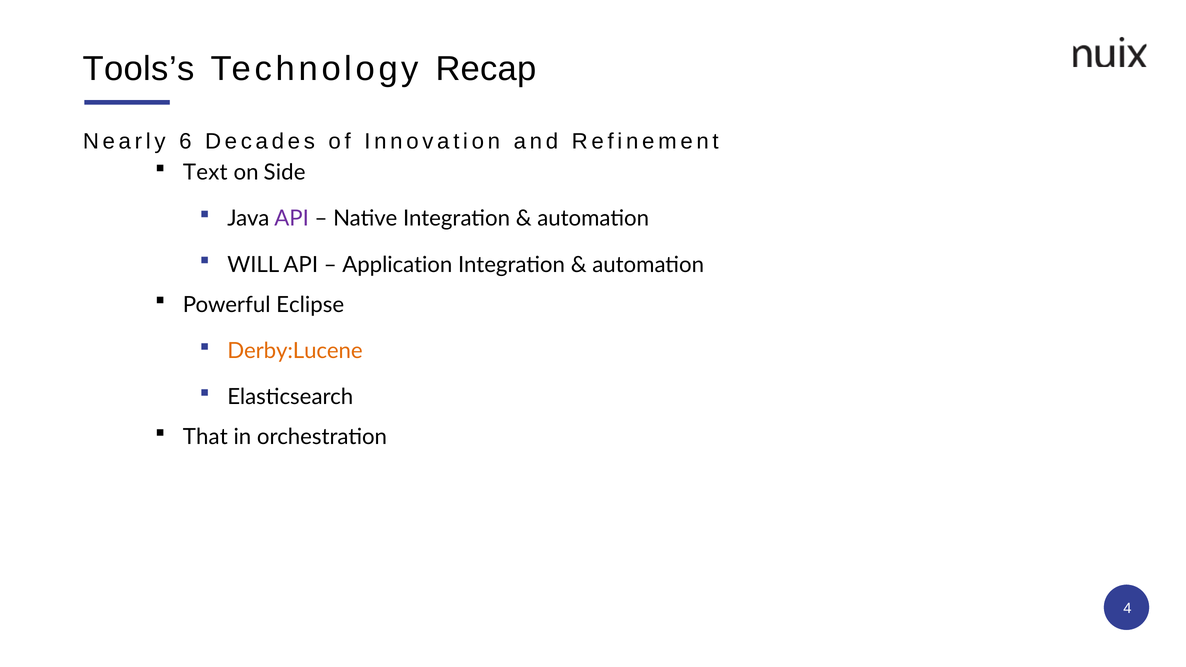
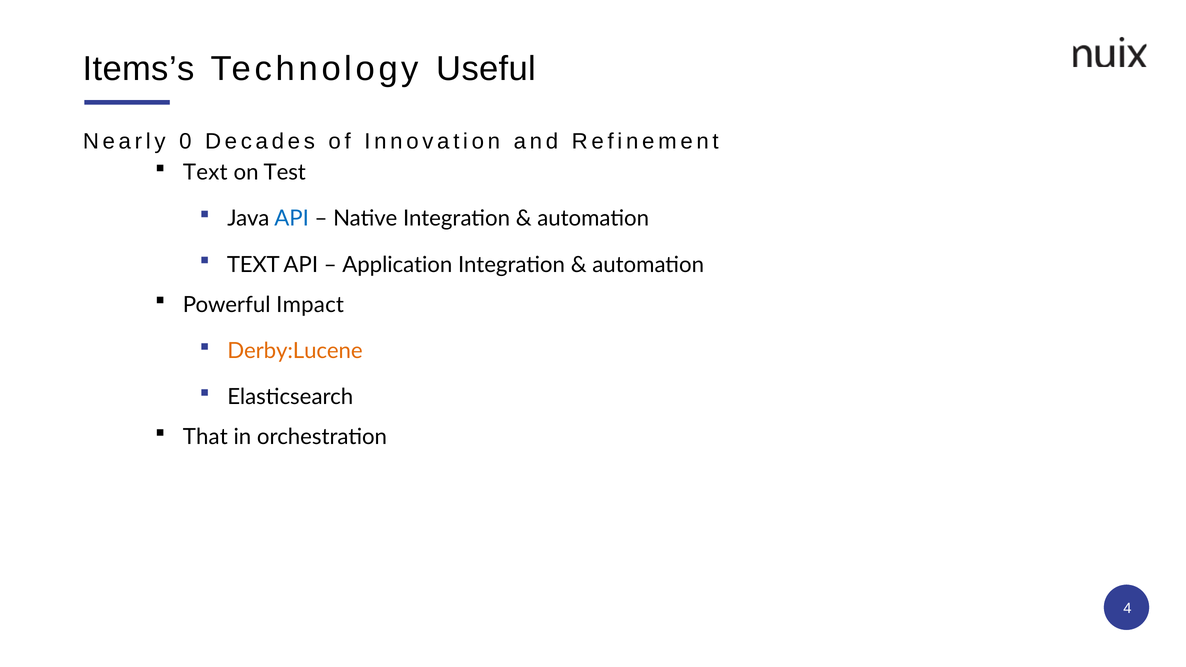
Tools’s: Tools’s -> Items’s
Recap: Recap -> Useful
6: 6 -> 0
Side: Side -> Test
API at (292, 219) colour: purple -> blue
WILL at (253, 265): WILL -> TEXT
Eclipse: Eclipse -> Impact
